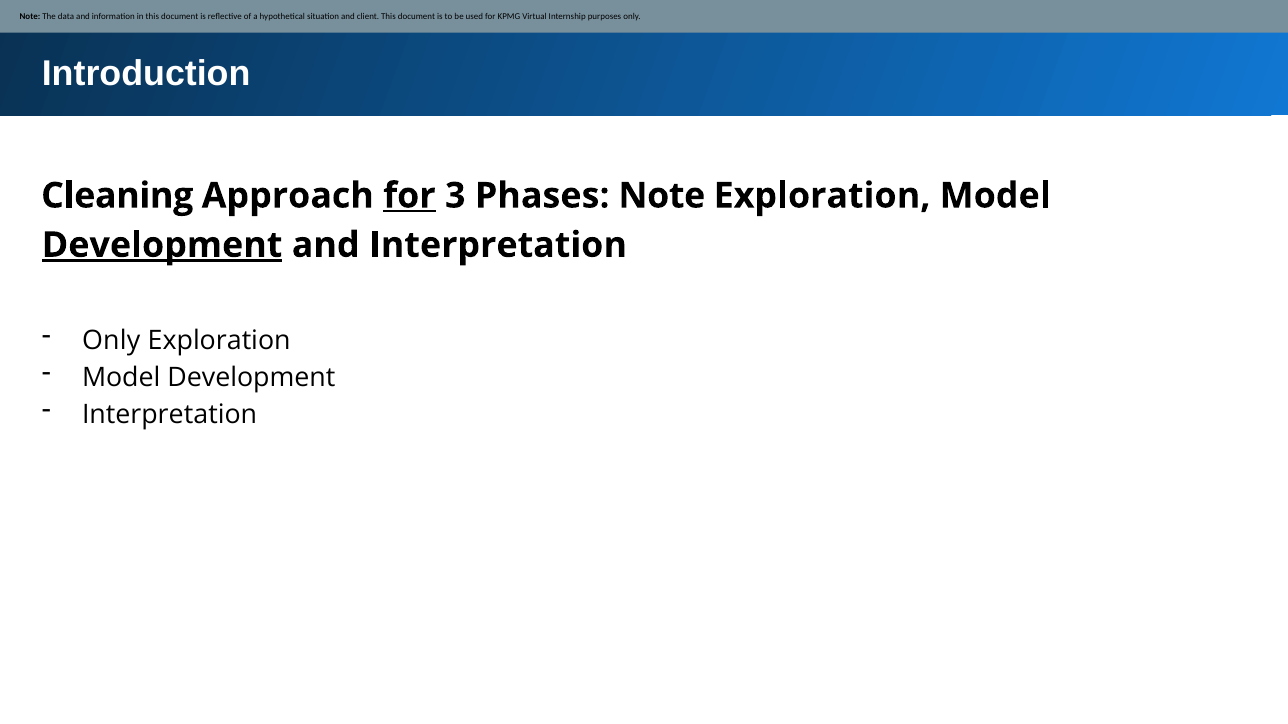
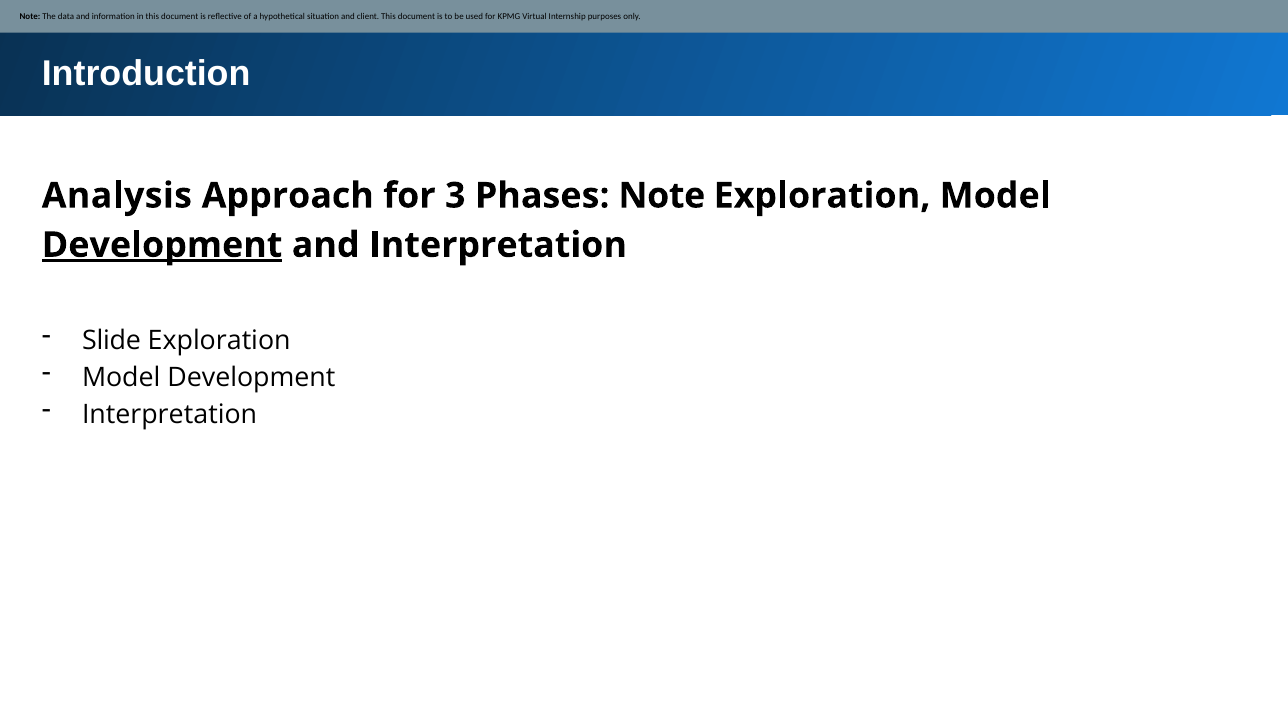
Cleaning: Cleaning -> Analysis
for at (409, 196) underline: present -> none
Only at (111, 341): Only -> Slide
